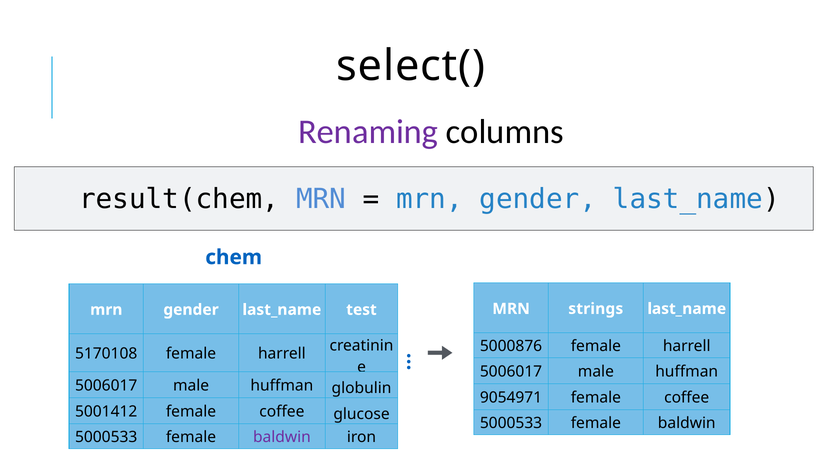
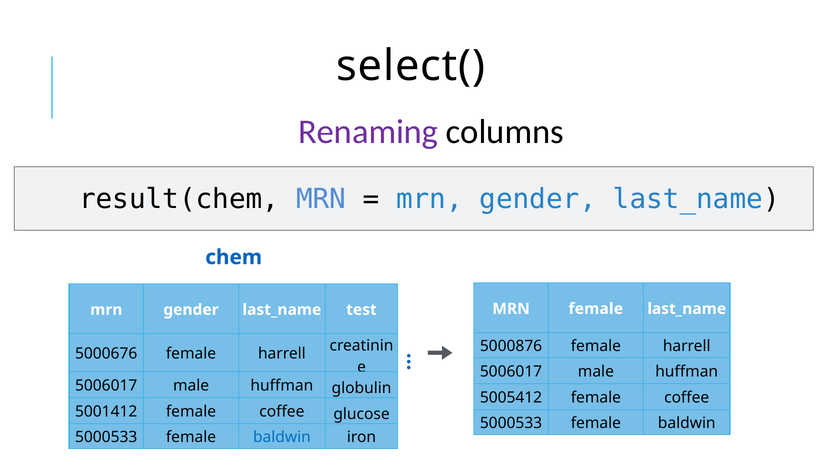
MRN strings: strings -> female
5170108: 5170108 -> 5000676
9054971: 9054971 -> 5005412
baldwin at (282, 438) colour: purple -> blue
